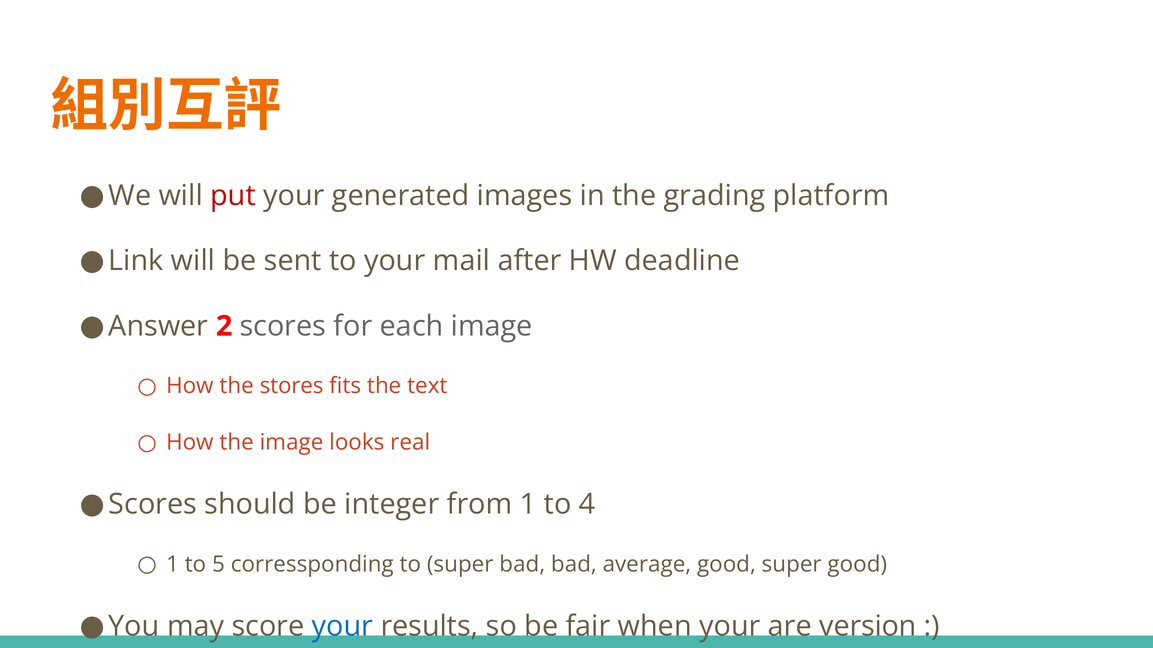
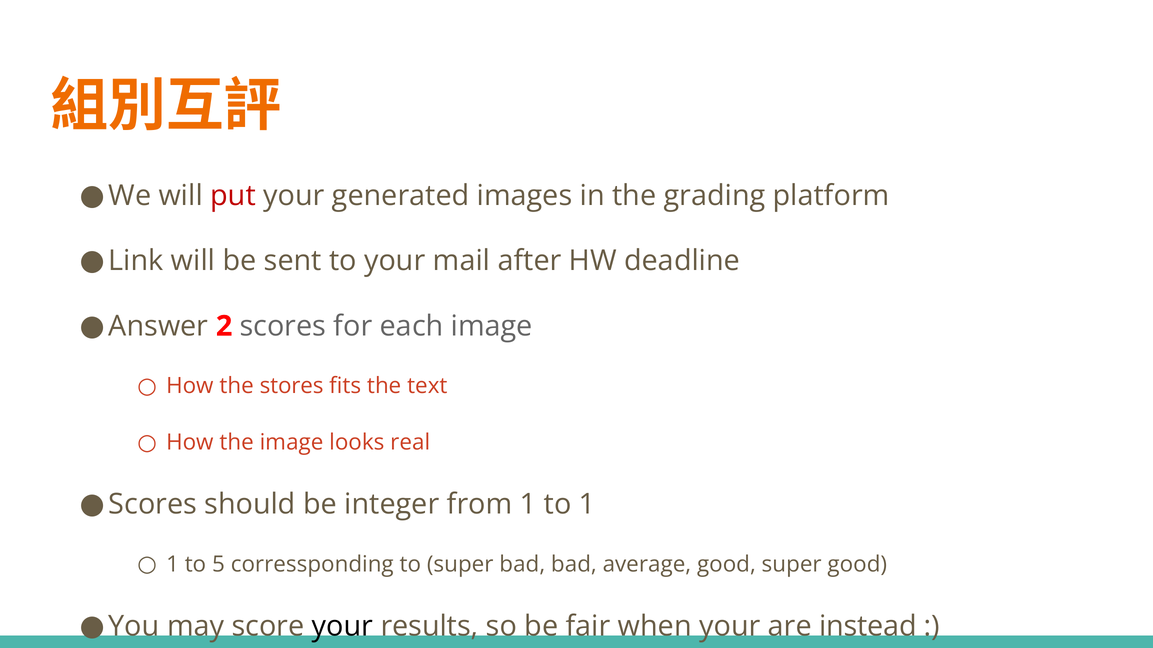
to 4: 4 -> 1
your at (342, 627) colour: blue -> black
version: version -> instead
